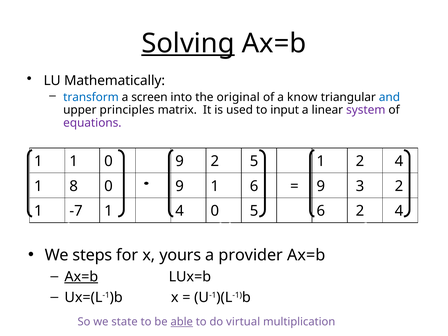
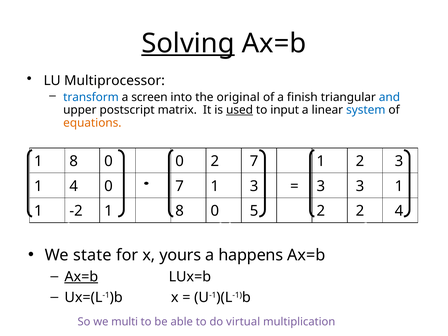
Mathematically: Mathematically -> Multiprocessor
know: know -> finish
principles: principles -> postscript
used underline: none -> present
system colour: purple -> blue
equations colour: purple -> orange
1 at (74, 161): 1 -> 8
9 at (180, 161): 9 -> 0
2 5: 5 -> 7
1 2 4: 4 -> 3
1 8: 8 -> 4
9 at (180, 186): 9 -> 7
1 6: 6 -> 3
9 at (321, 186): 9 -> 3
2 at (399, 186): 2 -> 1
-7: -7 -> -2
4 at (180, 211): 4 -> 8
5 6: 6 -> 2
steps: steps -> state
provider: provider -> happens
state: state -> multi
able underline: present -> none
